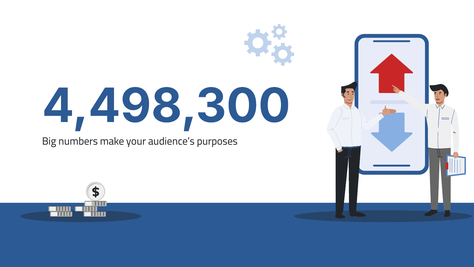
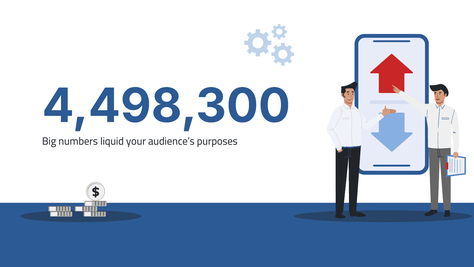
make: make -> liquid
